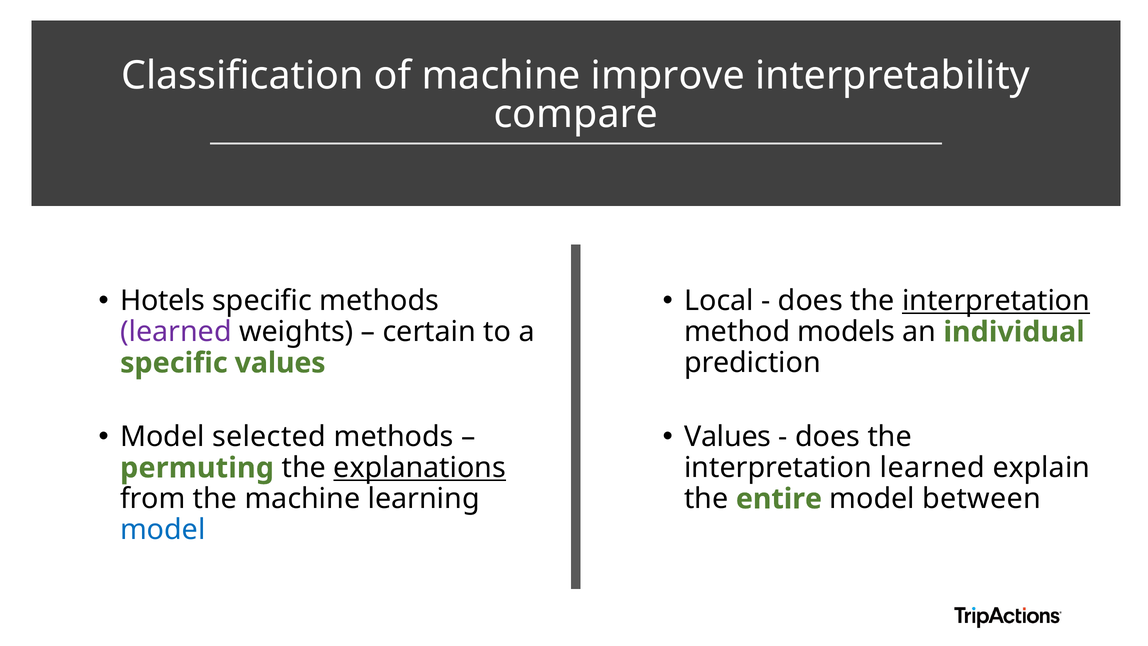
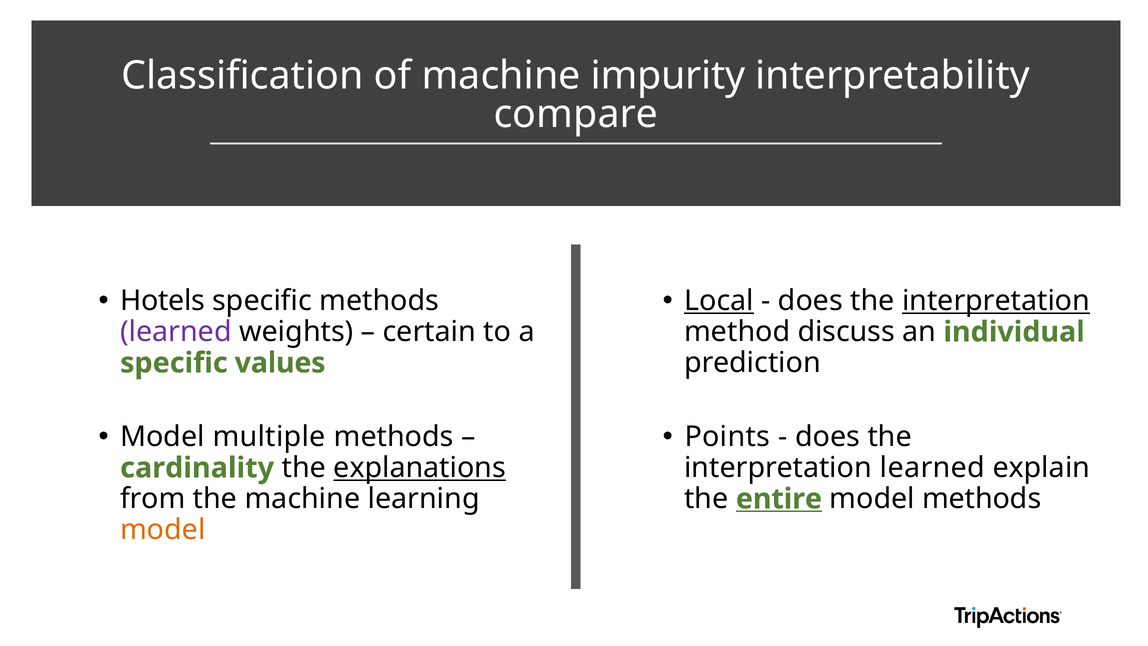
improve: improve -> impurity
Local underline: none -> present
models: models -> discuss
selected: selected -> multiple
Values at (728, 437): Values -> Points
permuting: permuting -> cardinality
entire underline: none -> present
model between: between -> methods
model at (163, 530) colour: blue -> orange
